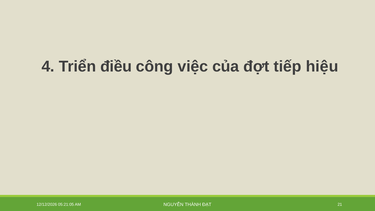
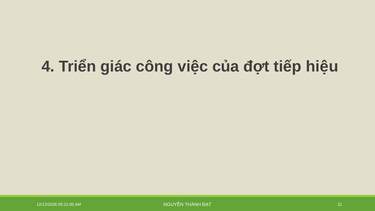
điều: điều -> giác
